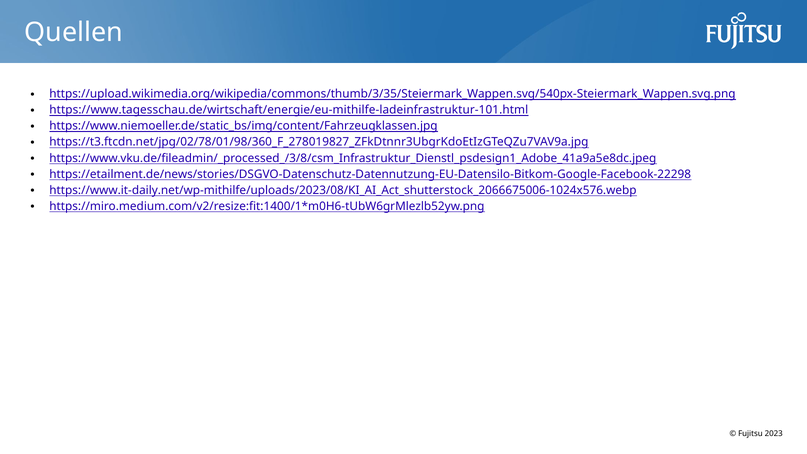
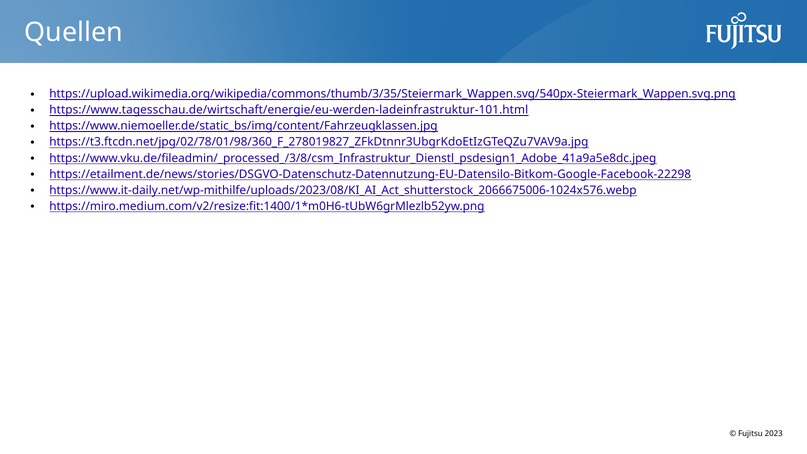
https://www.tagesschau.de/wirtschaft/energie/eu-mithilfe-ladeinfrastruktur-101.html: https://www.tagesschau.de/wirtschaft/energie/eu-mithilfe-ladeinfrastruktur-101.html -> https://www.tagesschau.de/wirtschaft/energie/eu-werden-ladeinfrastruktur-101.html
